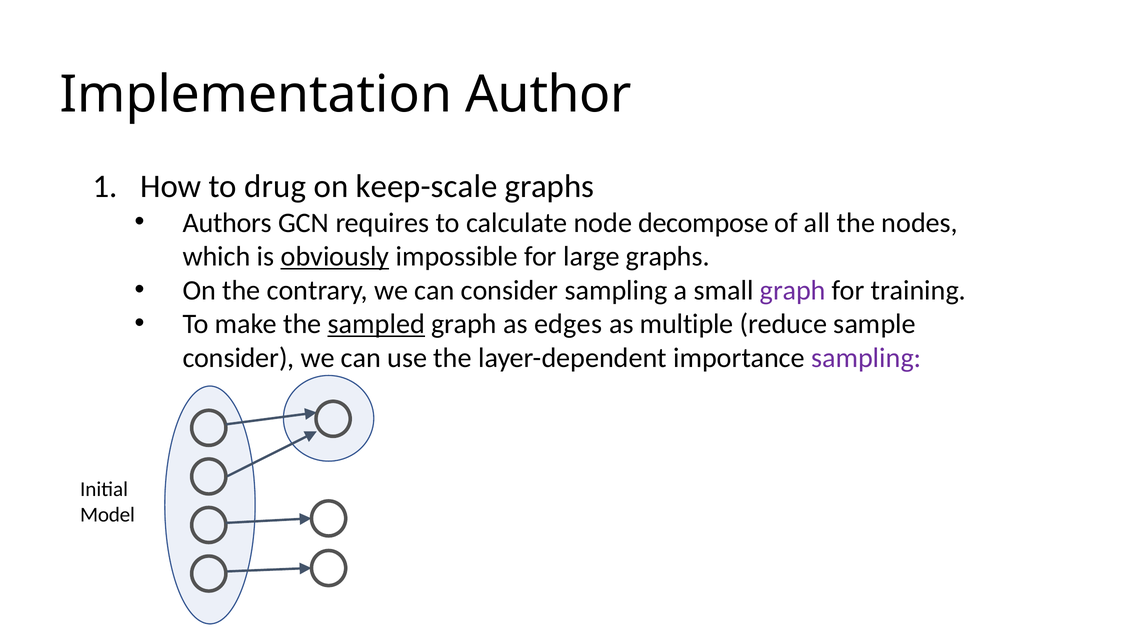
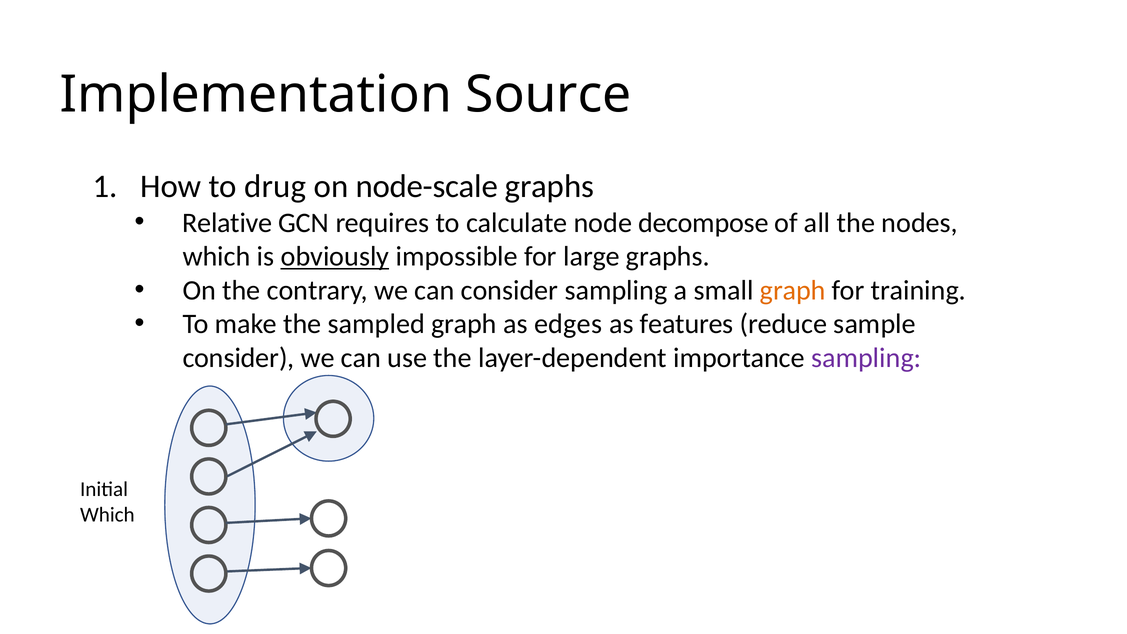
Author: Author -> Source
keep-scale: keep-scale -> node-scale
Authors: Authors -> Relative
graph at (793, 290) colour: purple -> orange
sampled underline: present -> none
multiple: multiple -> features
Model at (107, 515): Model -> Which
